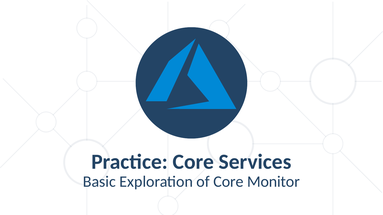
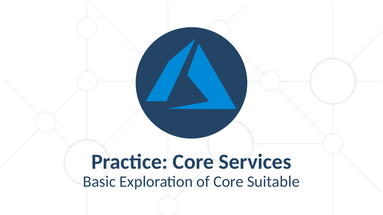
Monitor: Monitor -> Suitable
